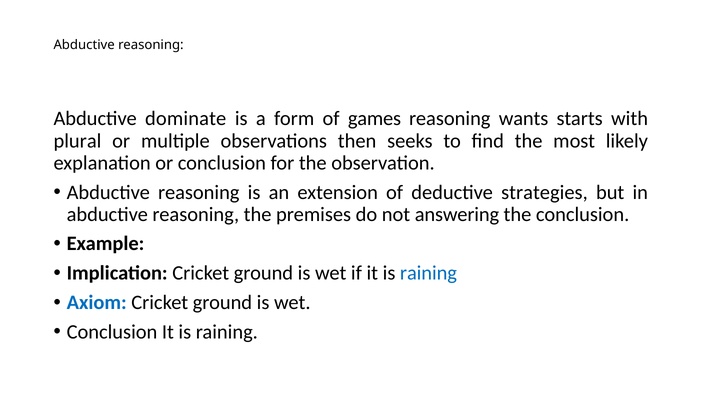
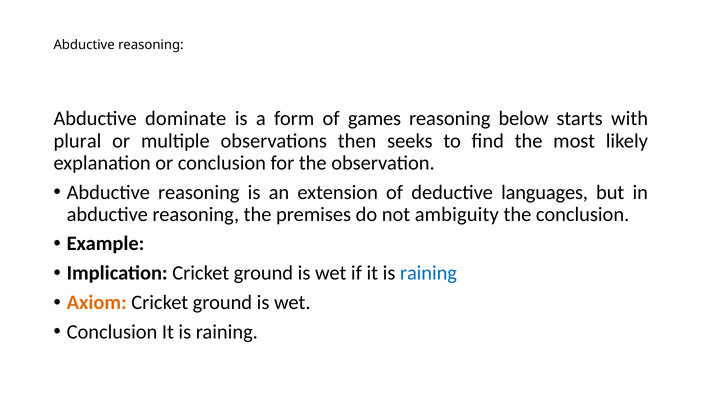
wants: wants -> below
strategies: strategies -> languages
answering: answering -> ambiguity
Axiom colour: blue -> orange
